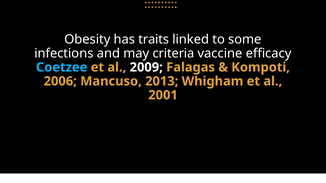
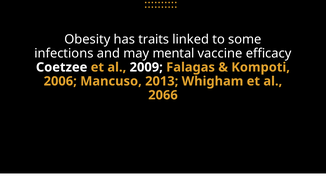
criteria: criteria -> mental
Coetzee colour: light blue -> white
2001: 2001 -> 2066
